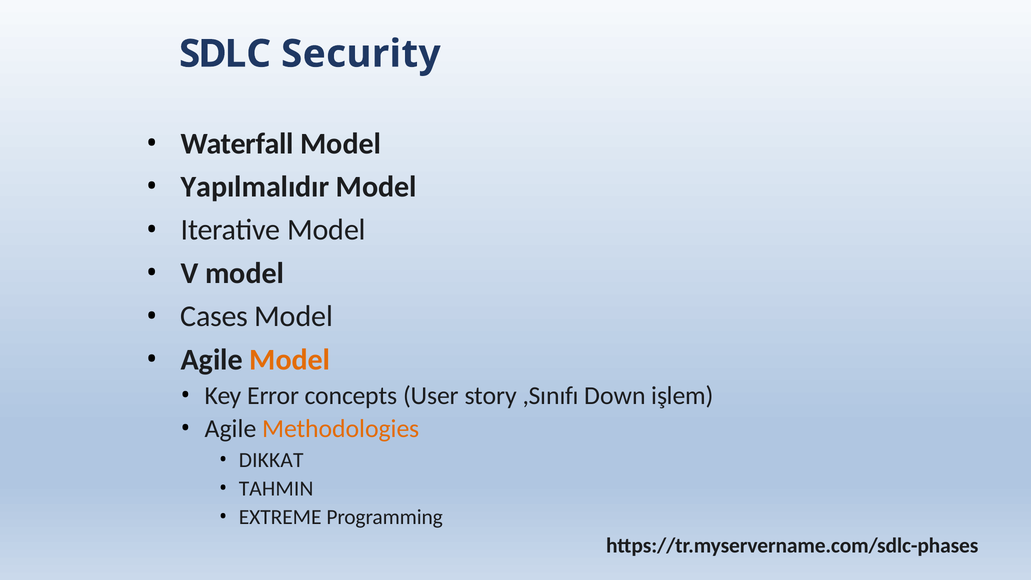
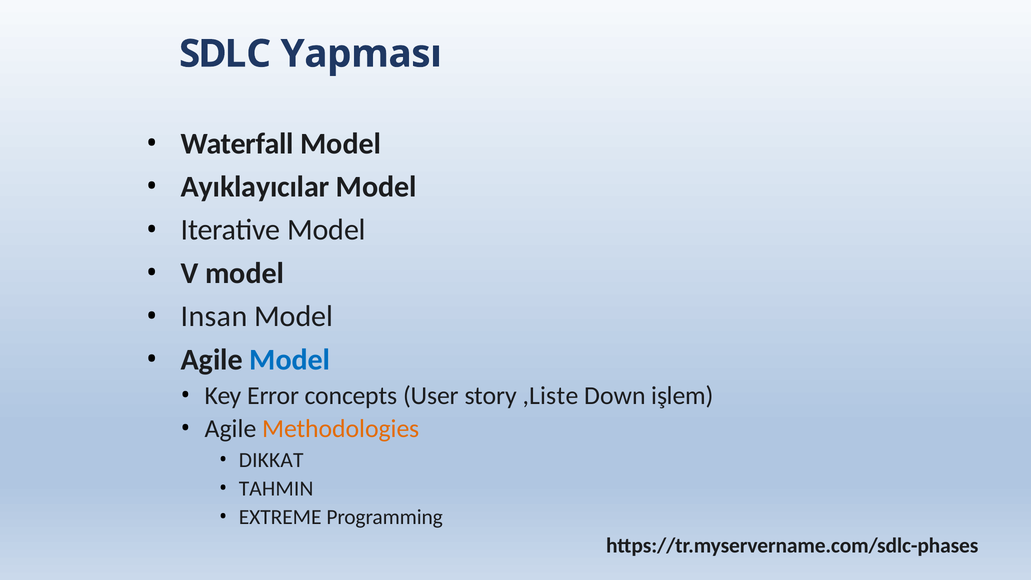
Security: Security -> Yapması
Yapılmalıdır: Yapılmalıdır -> Ayıklayıcılar
Cases: Cases -> Insan
Model at (290, 360) colour: orange -> blue
,Sınıfı: ,Sınıfı -> ,Liste
